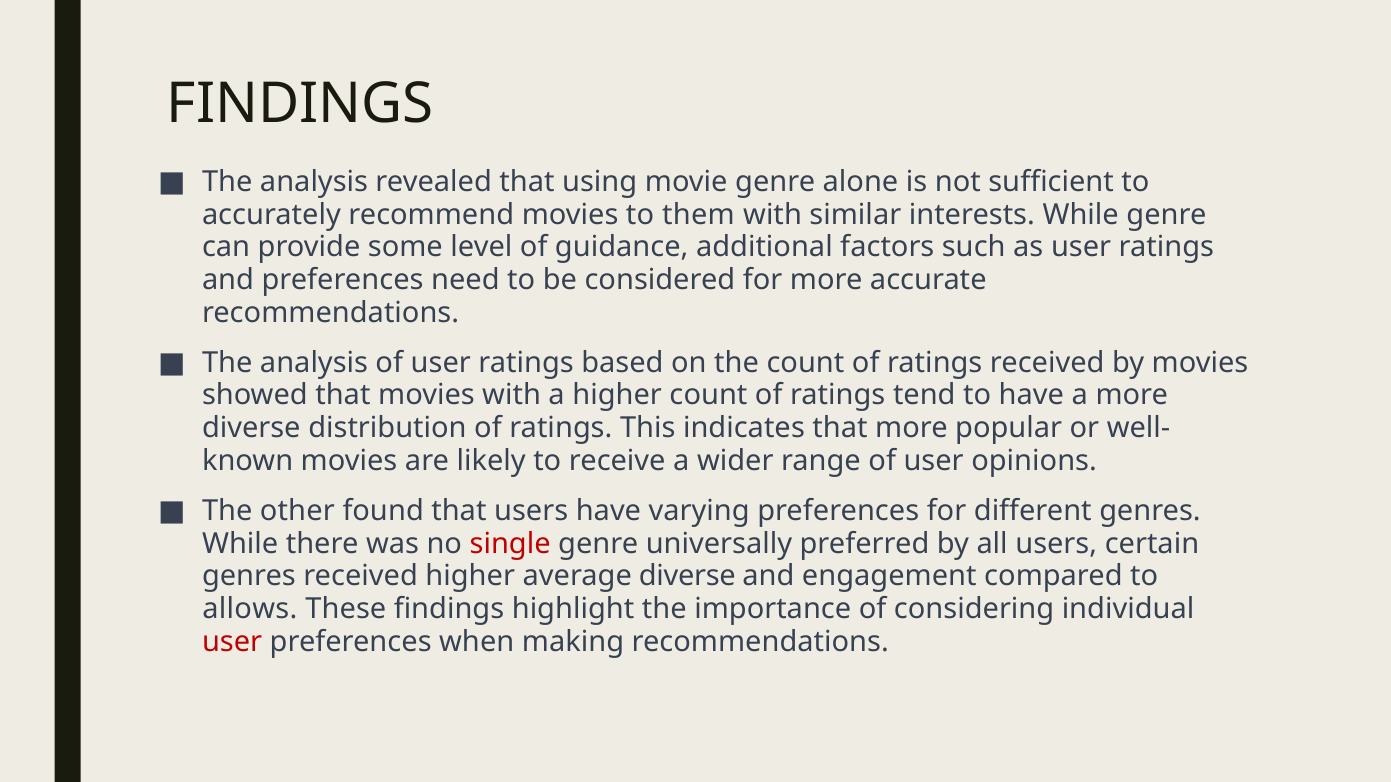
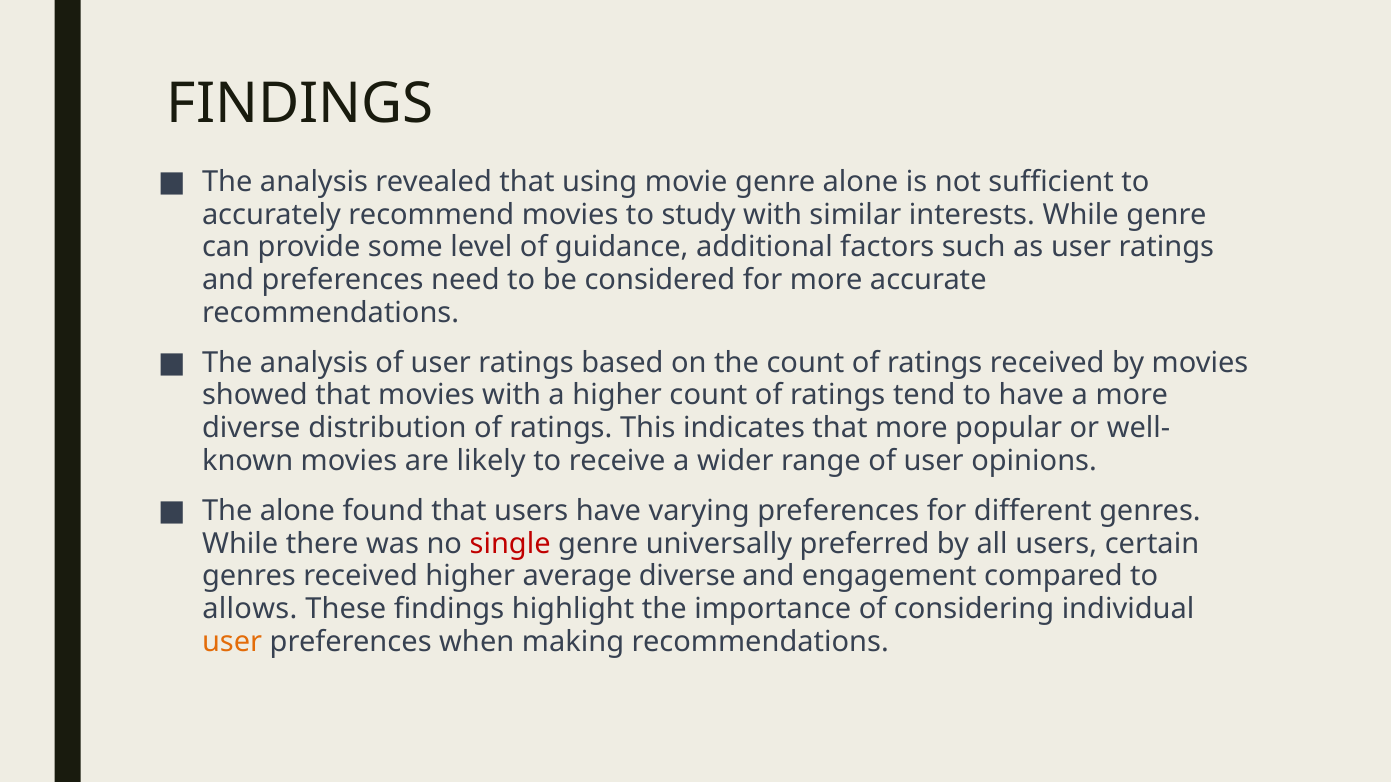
them: them -> study
The other: other -> alone
user at (232, 642) colour: red -> orange
